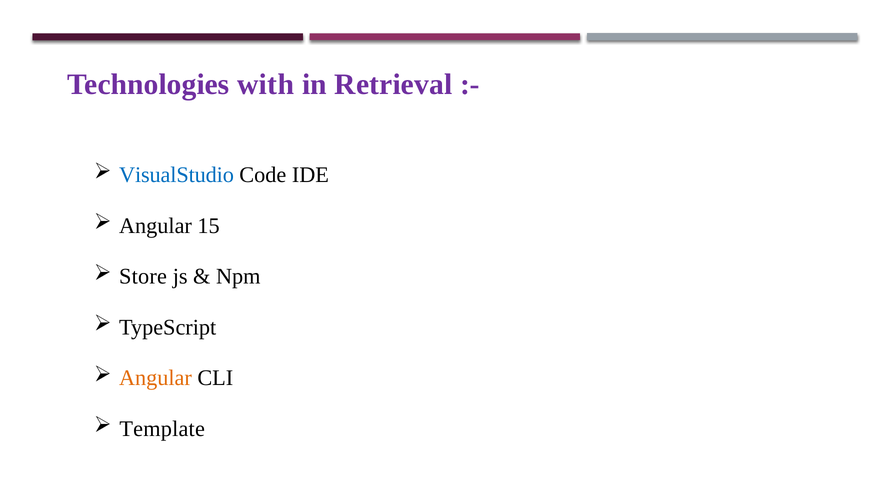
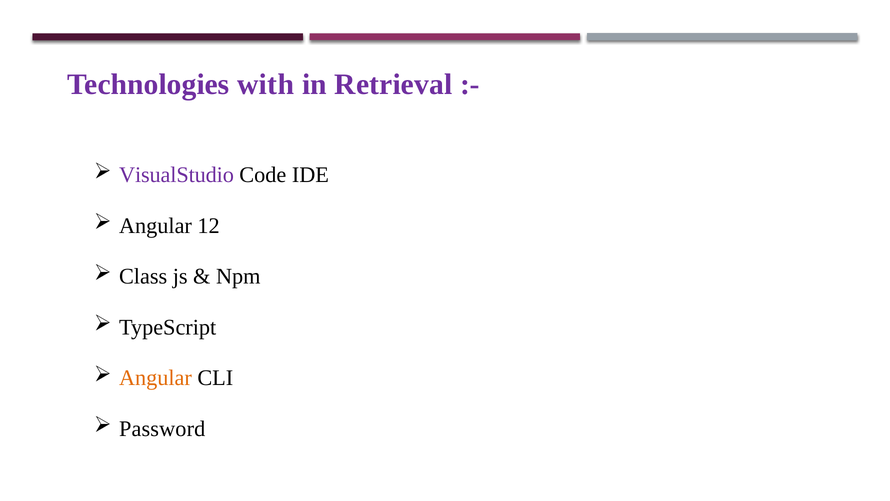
VisualStudio colour: blue -> purple
15: 15 -> 12
Store: Store -> Class
Template: Template -> Password
